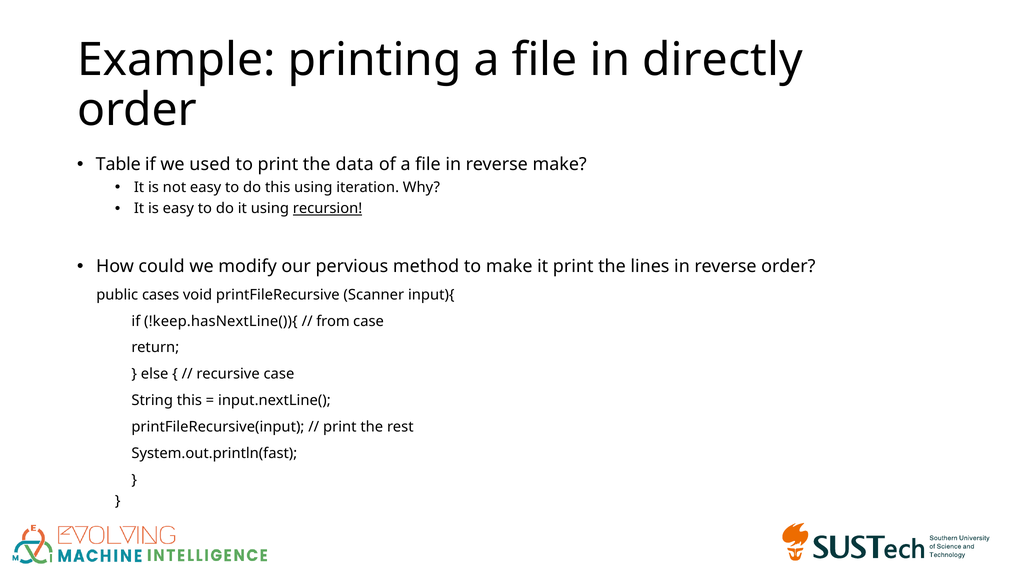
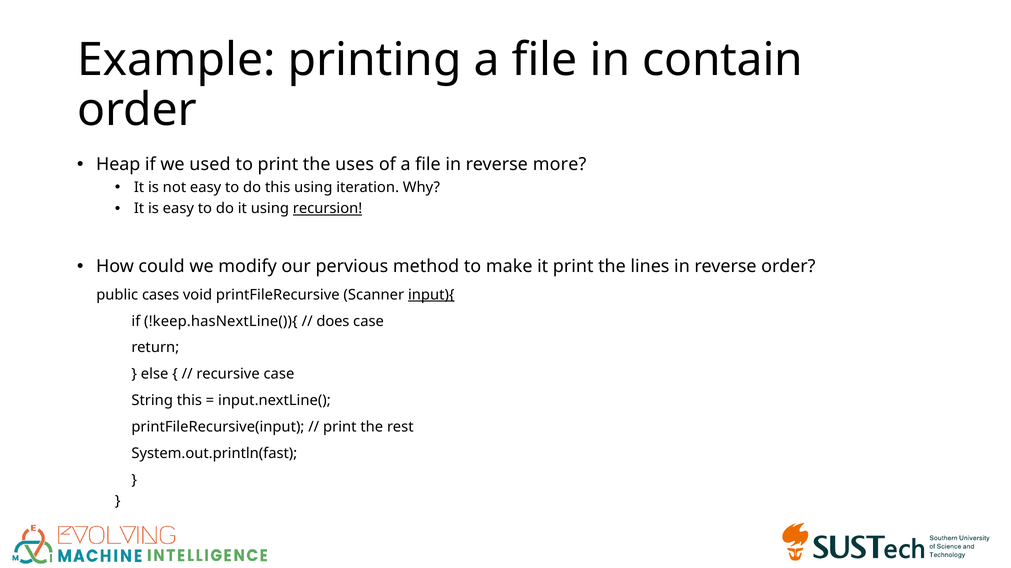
directly: directly -> contain
Table: Table -> Heap
data: data -> uses
reverse make: make -> more
input){ underline: none -> present
from: from -> does
